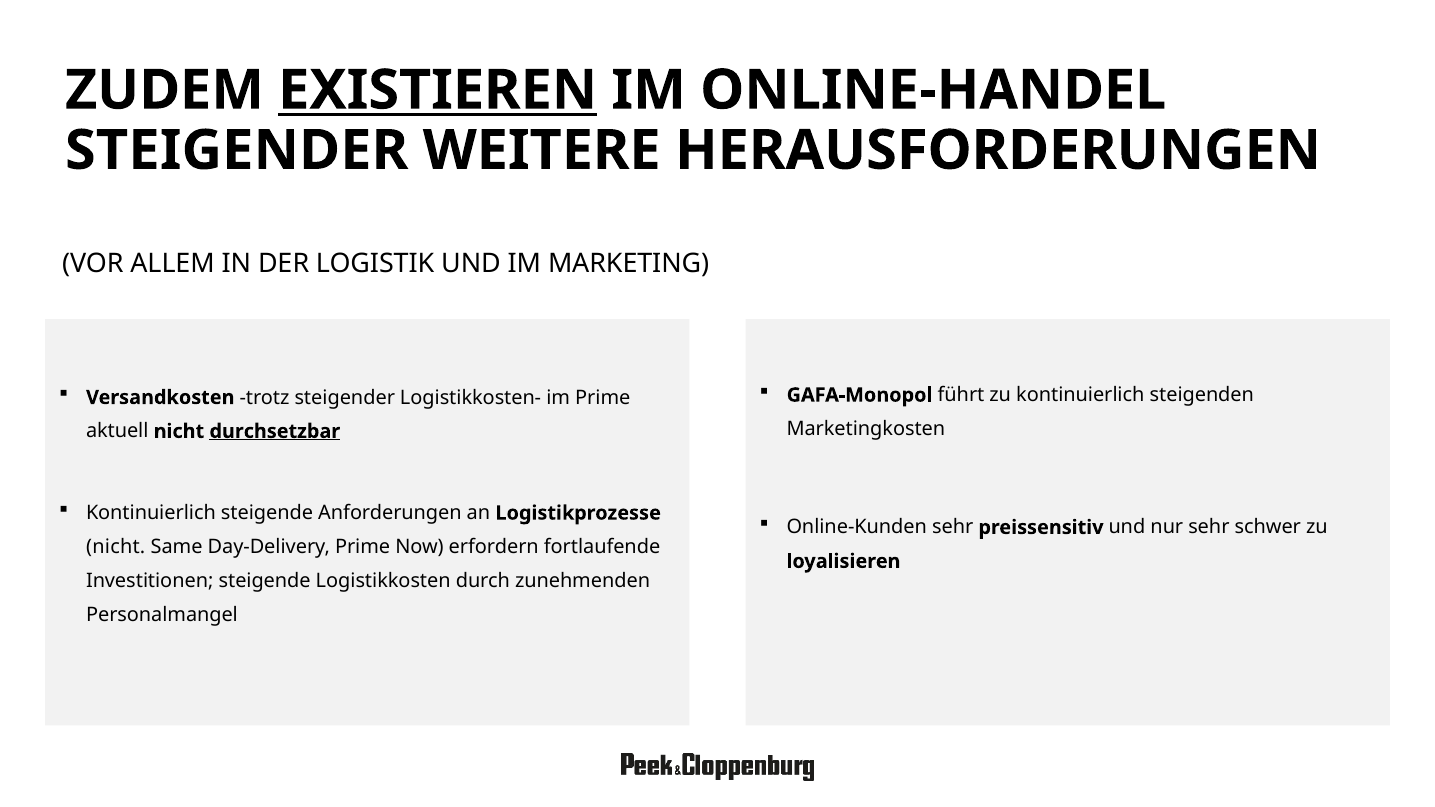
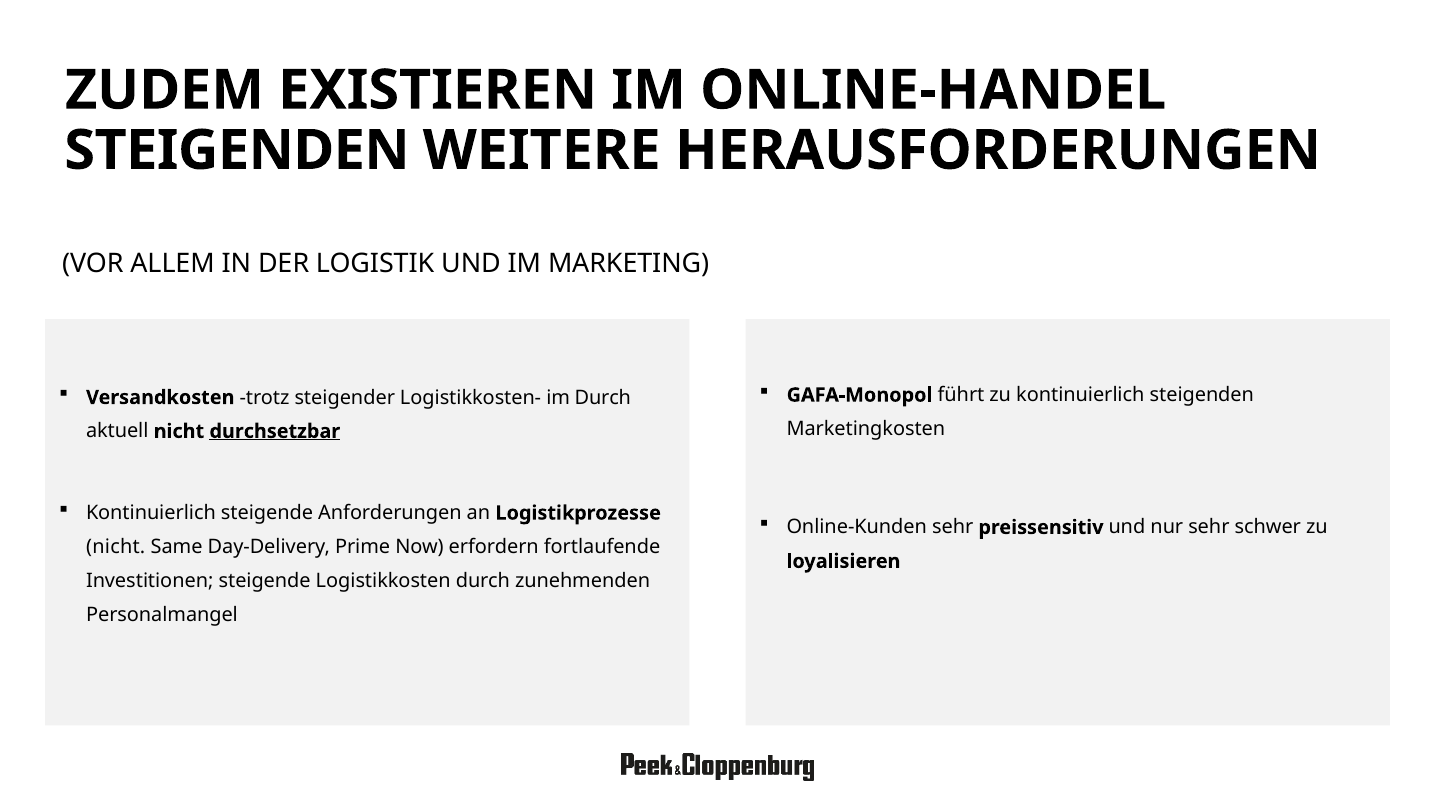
EXISTIEREN underline: present -> none
STEIGENDER at (237, 151): STEIGENDER -> STEIGENDEN
im Prime: Prime -> Durch
